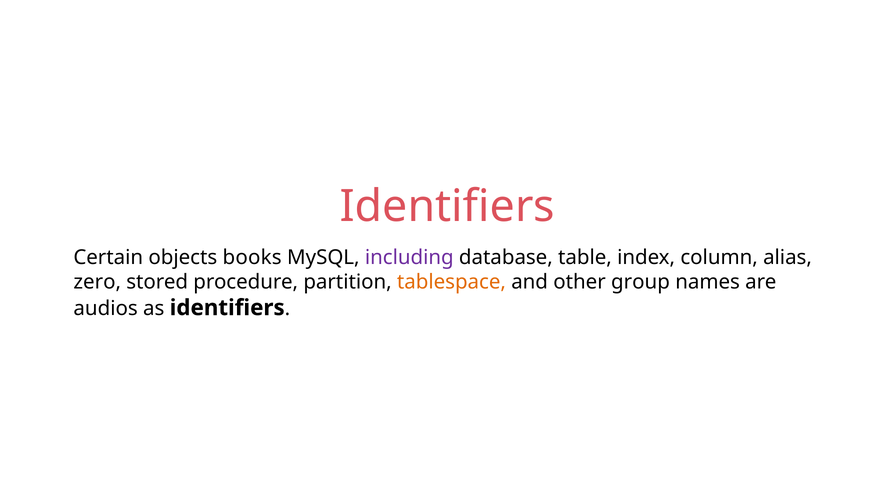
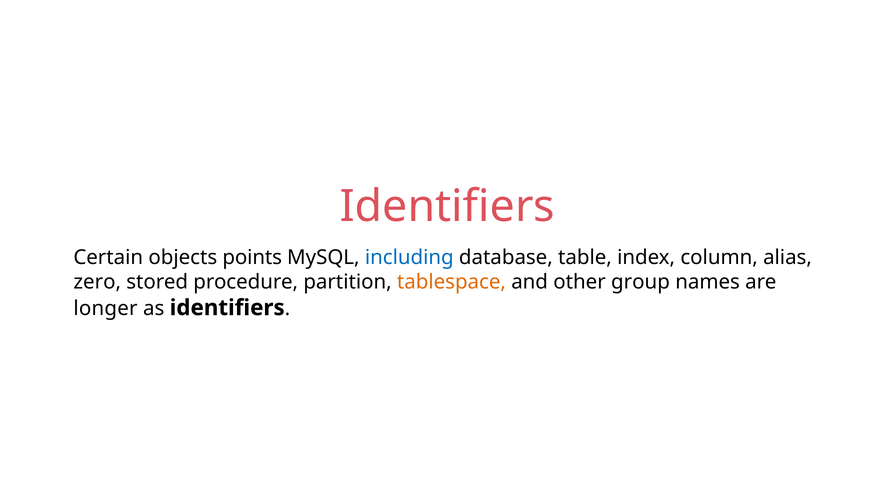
books: books -> points
including colour: purple -> blue
audios: audios -> longer
